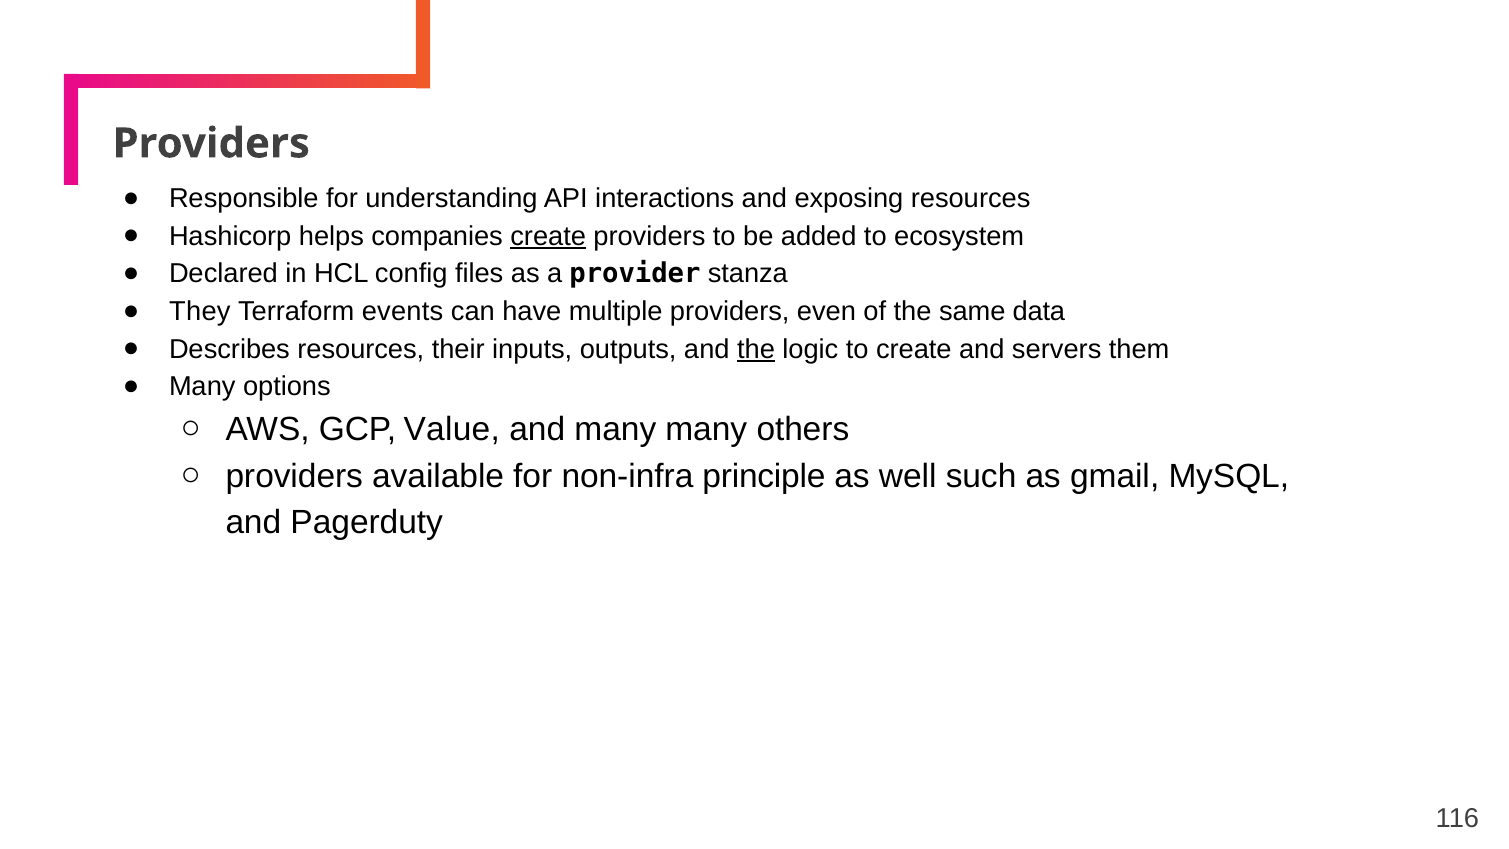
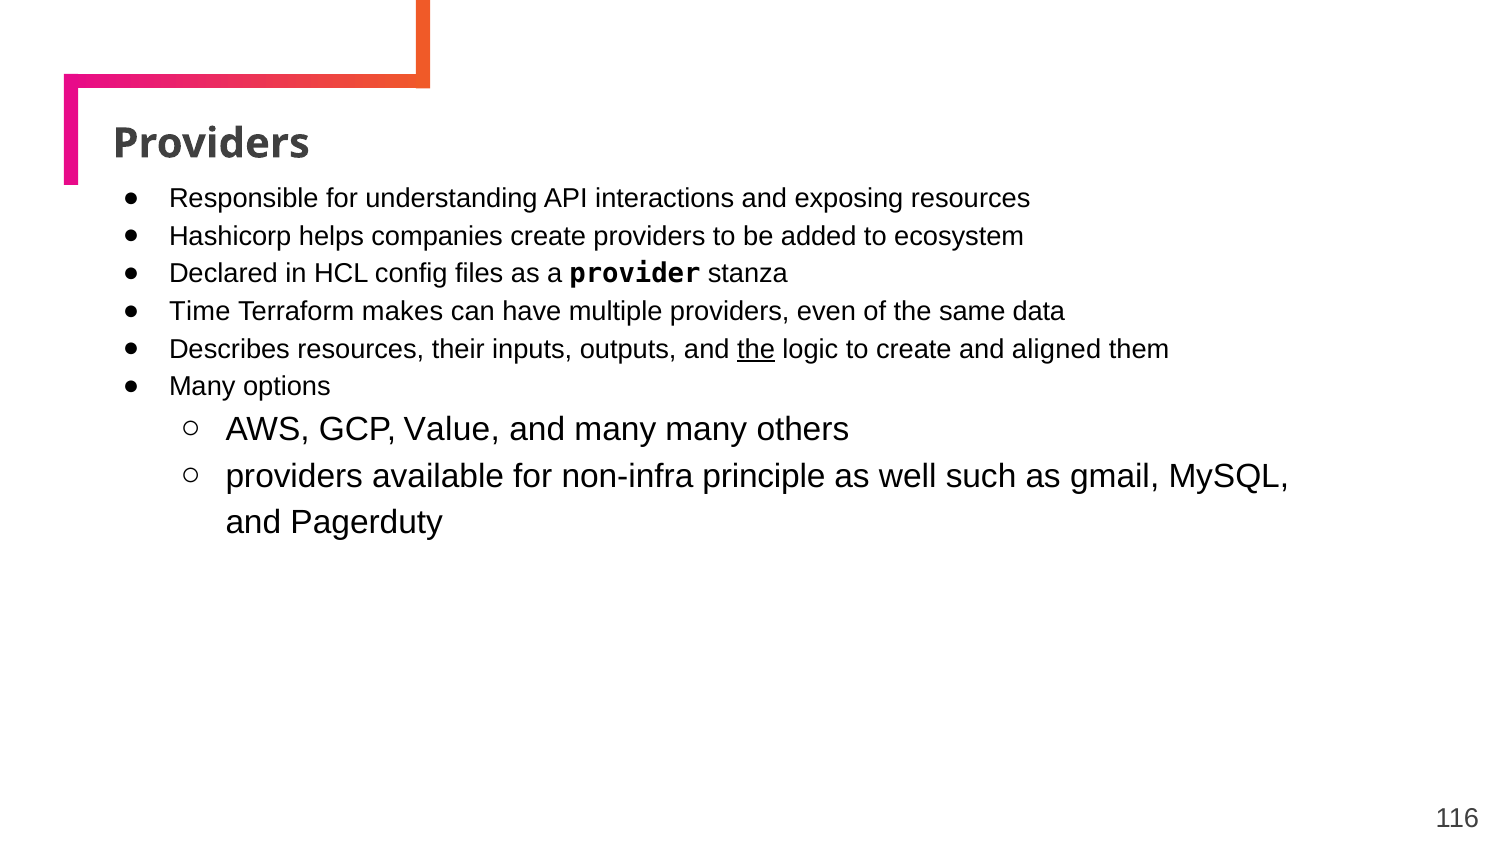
create at (548, 236) underline: present -> none
They: They -> Time
events: events -> makes
servers: servers -> aligned
